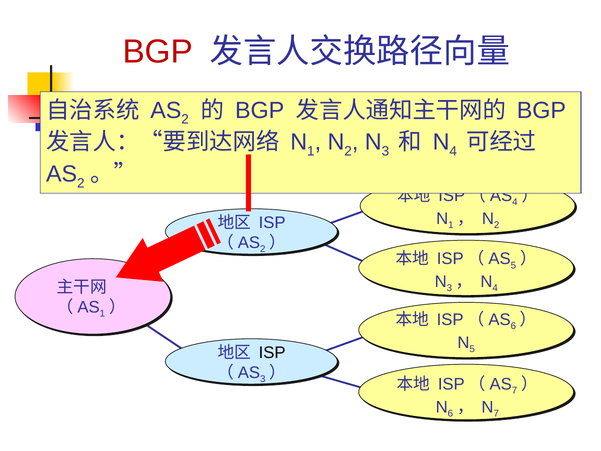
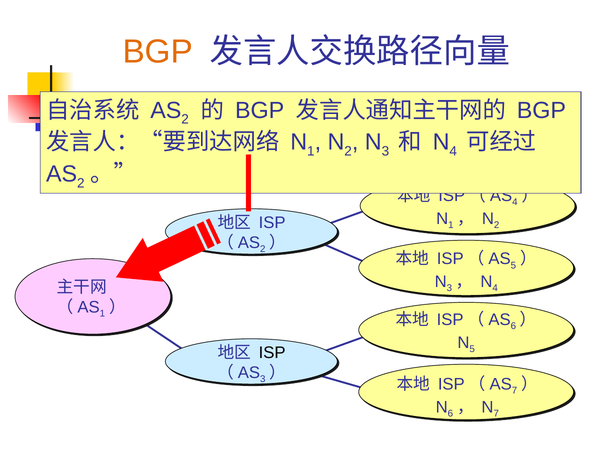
BGP at (158, 52) colour: red -> orange
